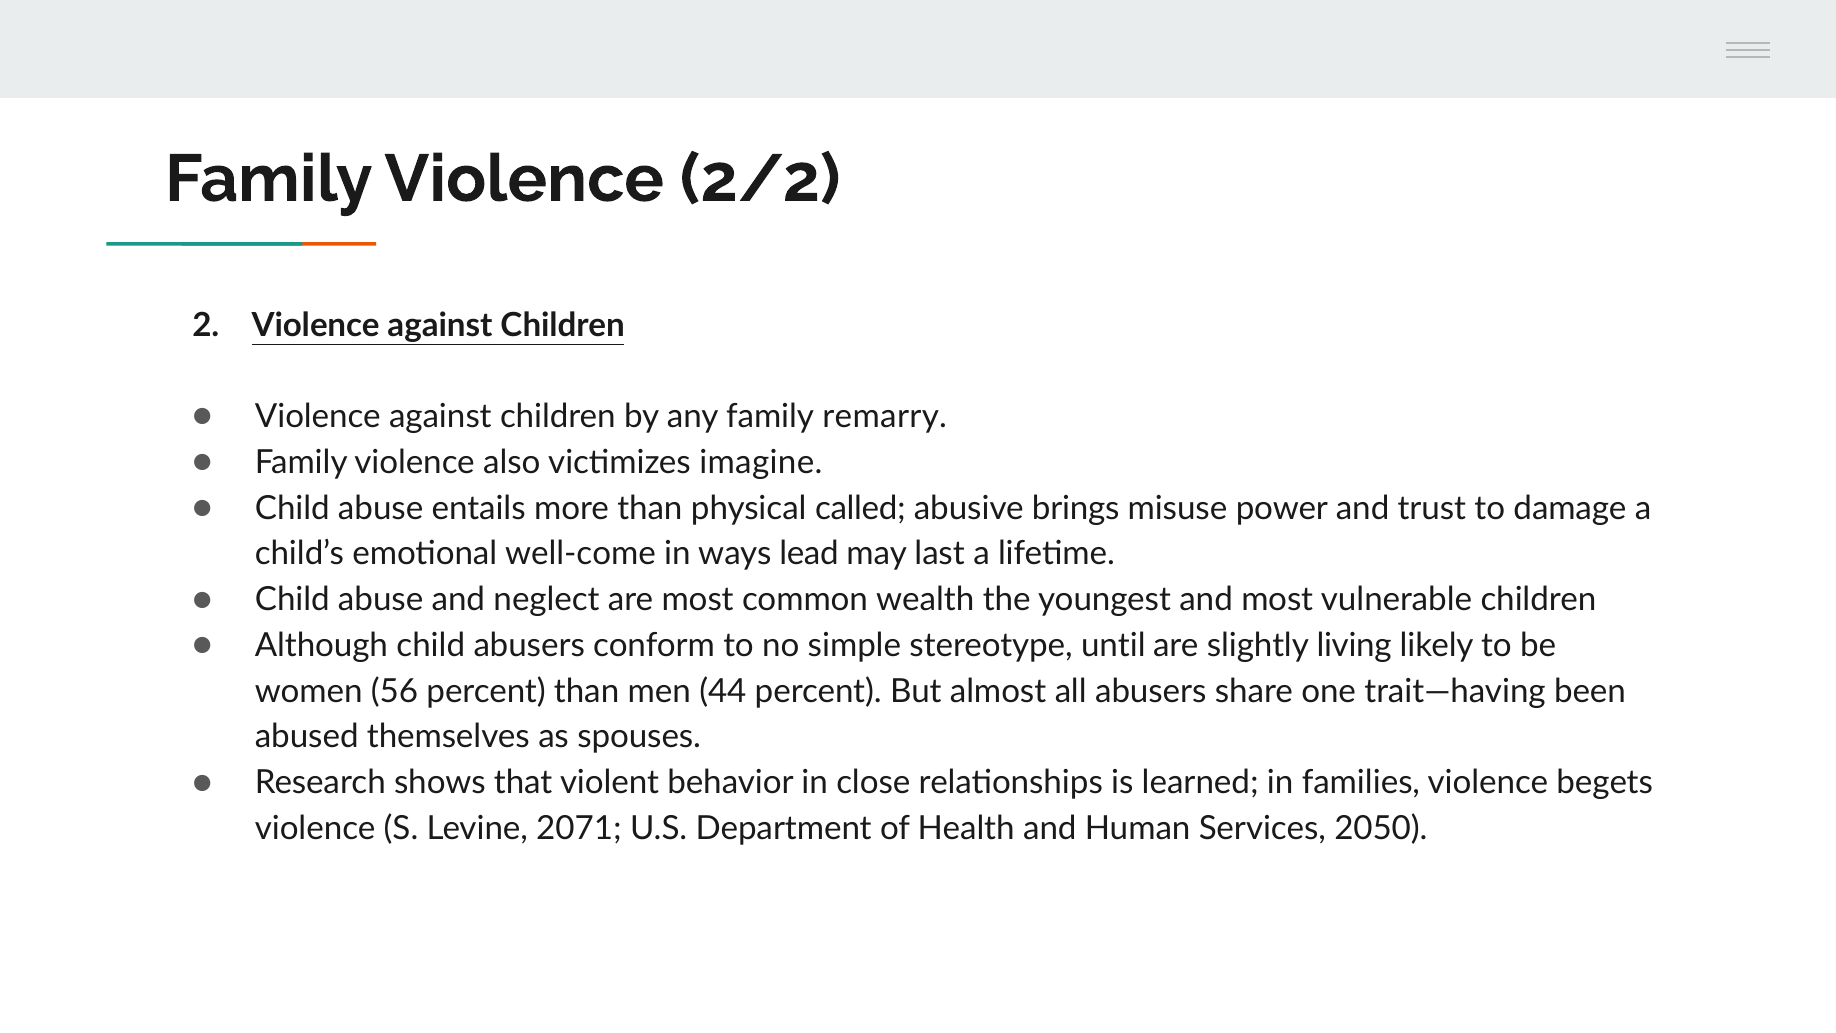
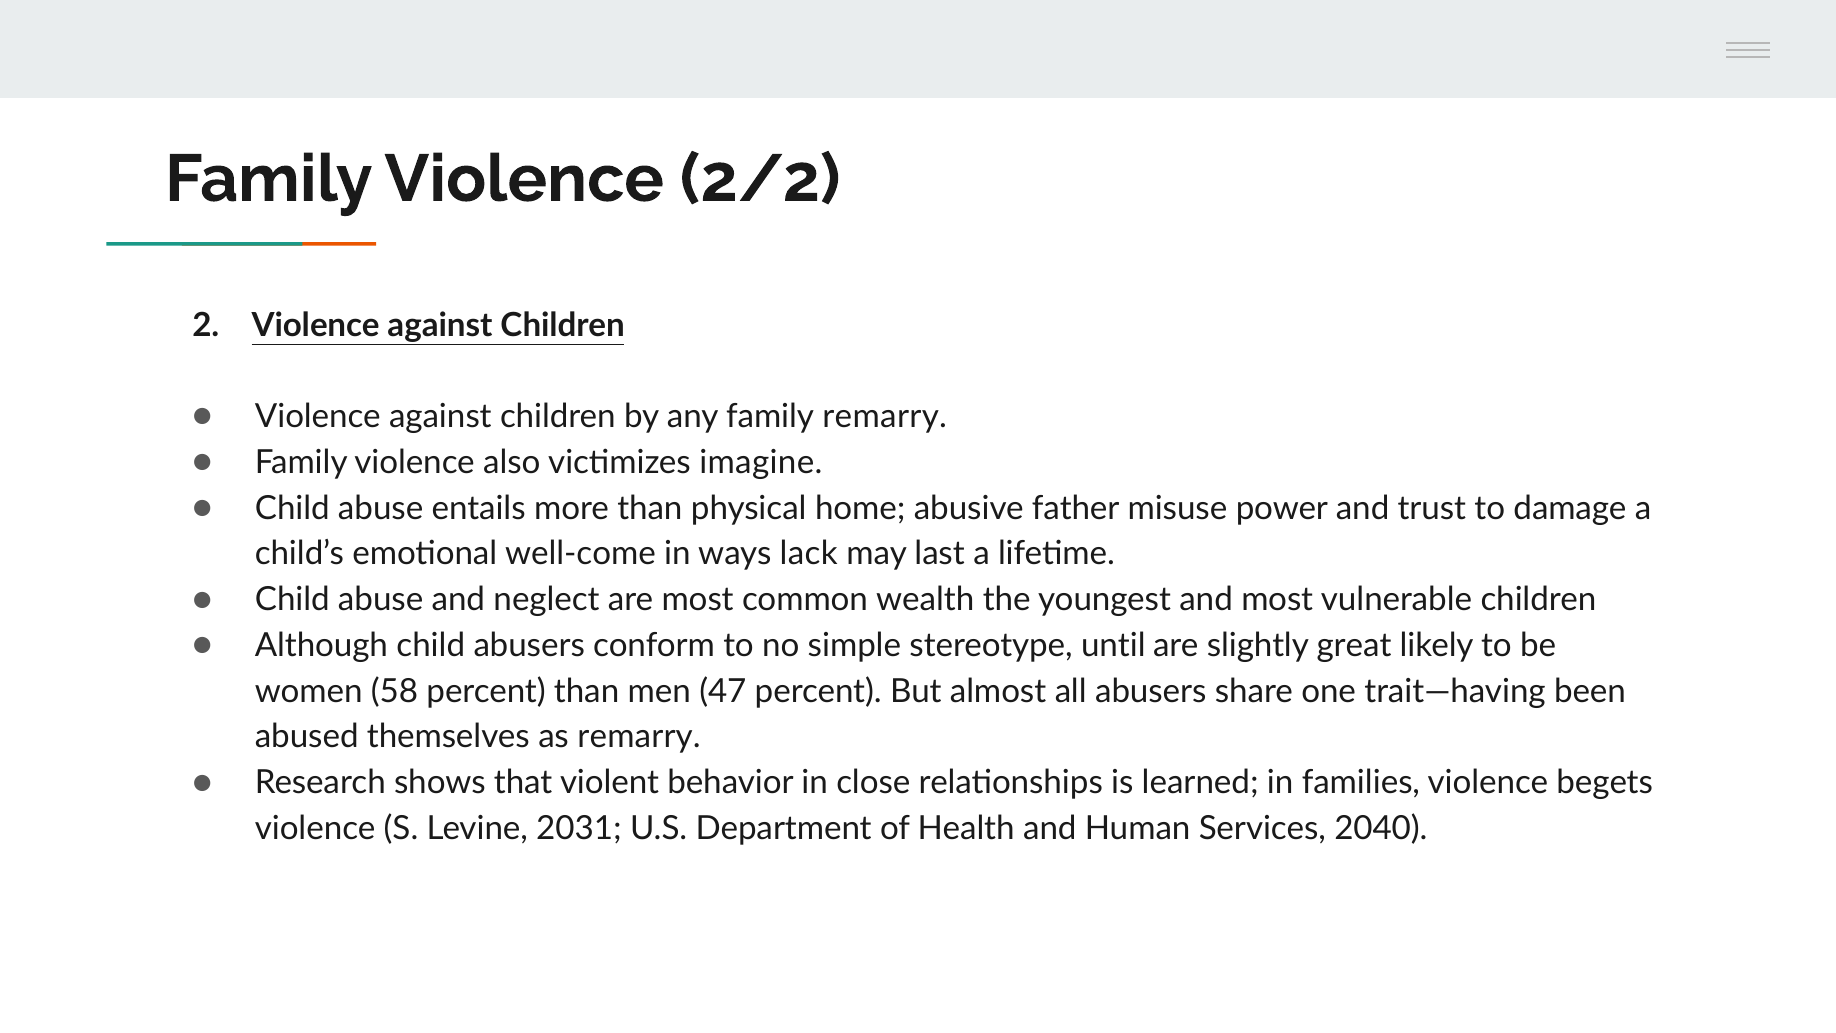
called: called -> home
brings: brings -> father
lead: lead -> lack
living: living -> great
56: 56 -> 58
44: 44 -> 47
as spouses: spouses -> remarry
2071: 2071 -> 2031
2050: 2050 -> 2040
